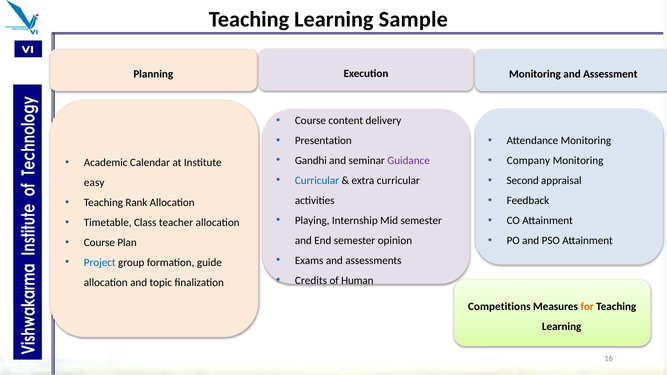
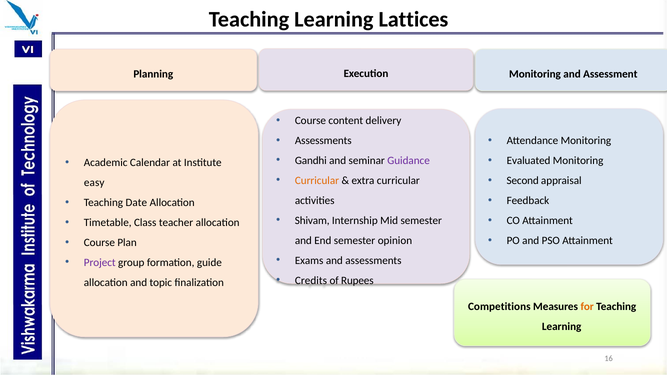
Sample: Sample -> Lattices
Presentation at (323, 141): Presentation -> Assessments
Company: Company -> Evaluated
Curricular at (317, 181) colour: blue -> orange
Rank: Rank -> Date
Playing: Playing -> Shivam
Project colour: blue -> purple
Human: Human -> Rupees
